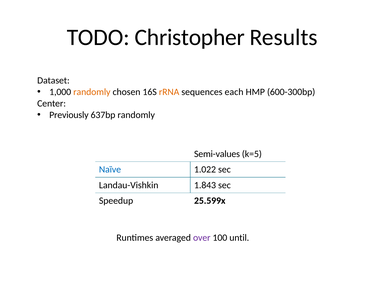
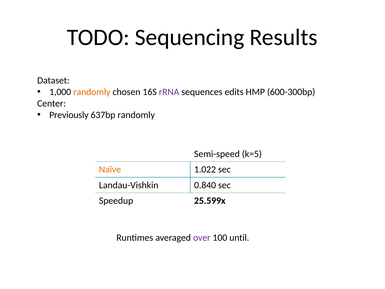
Christopher: Christopher -> Sequencing
rRNA colour: orange -> purple
each: each -> edits
Semi-values: Semi-values -> Semi-speed
Naïve colour: blue -> orange
1.843: 1.843 -> 0.840
